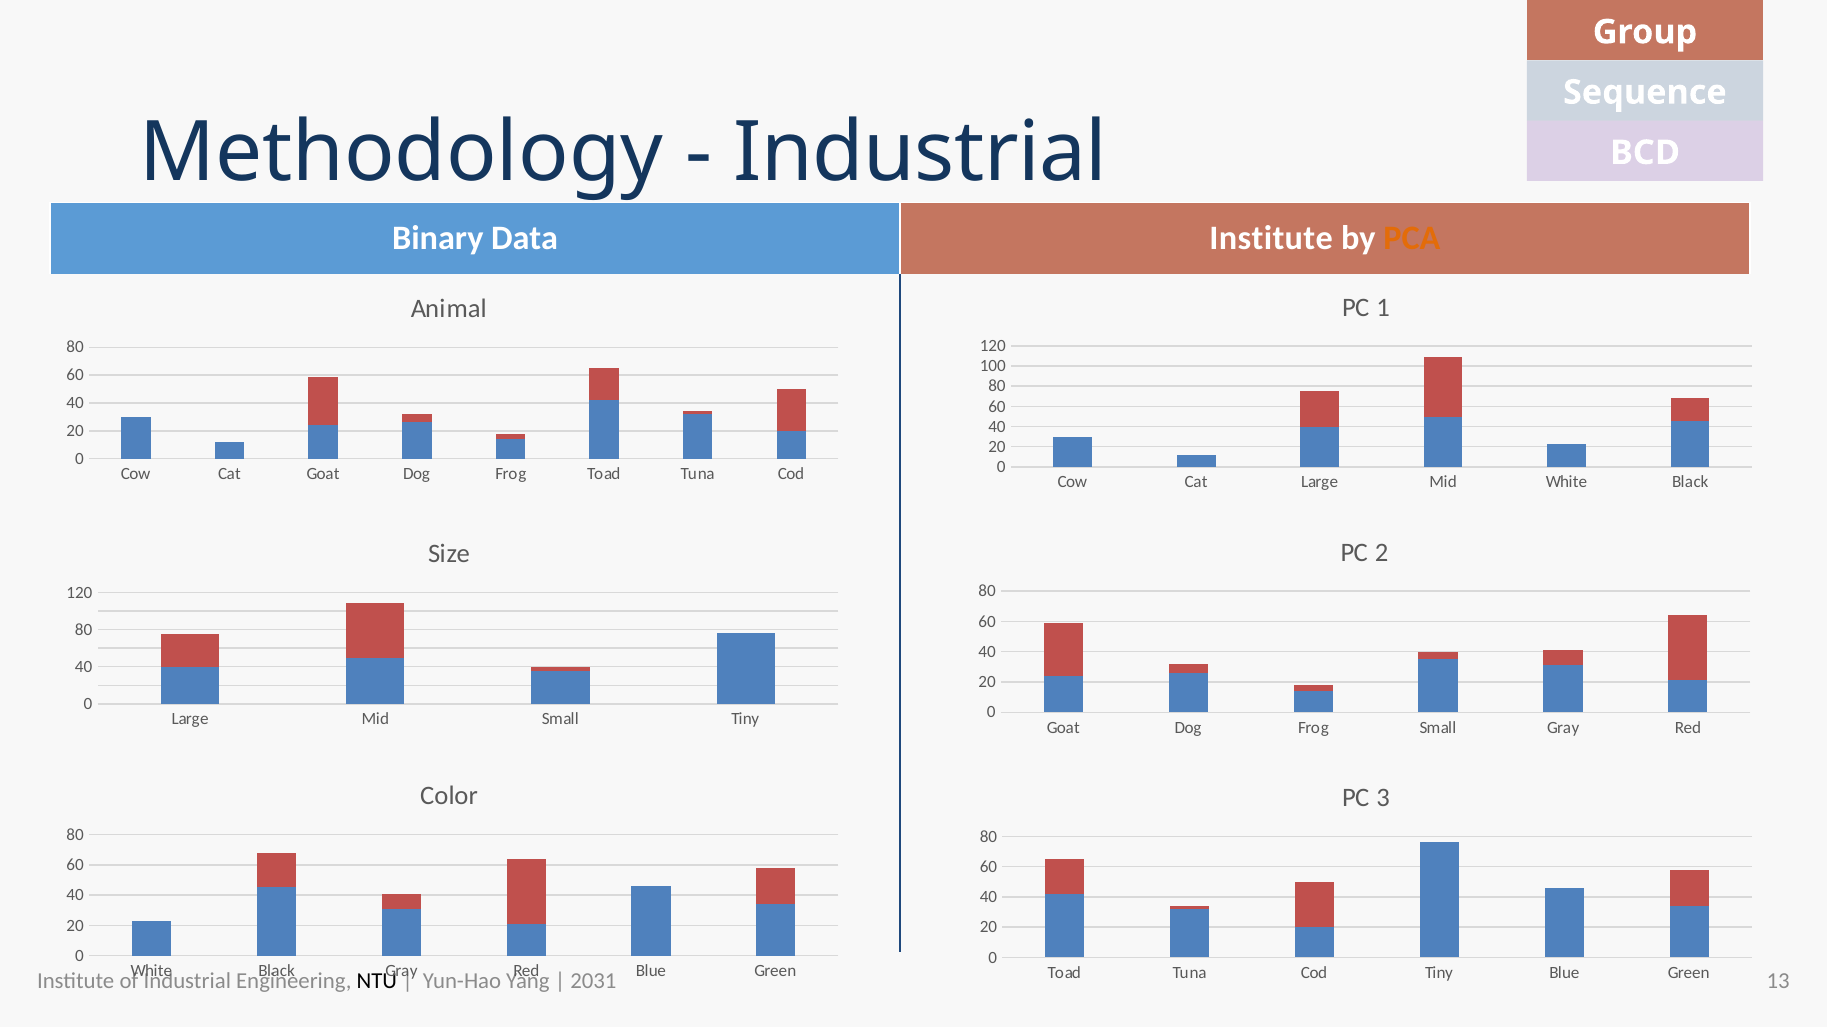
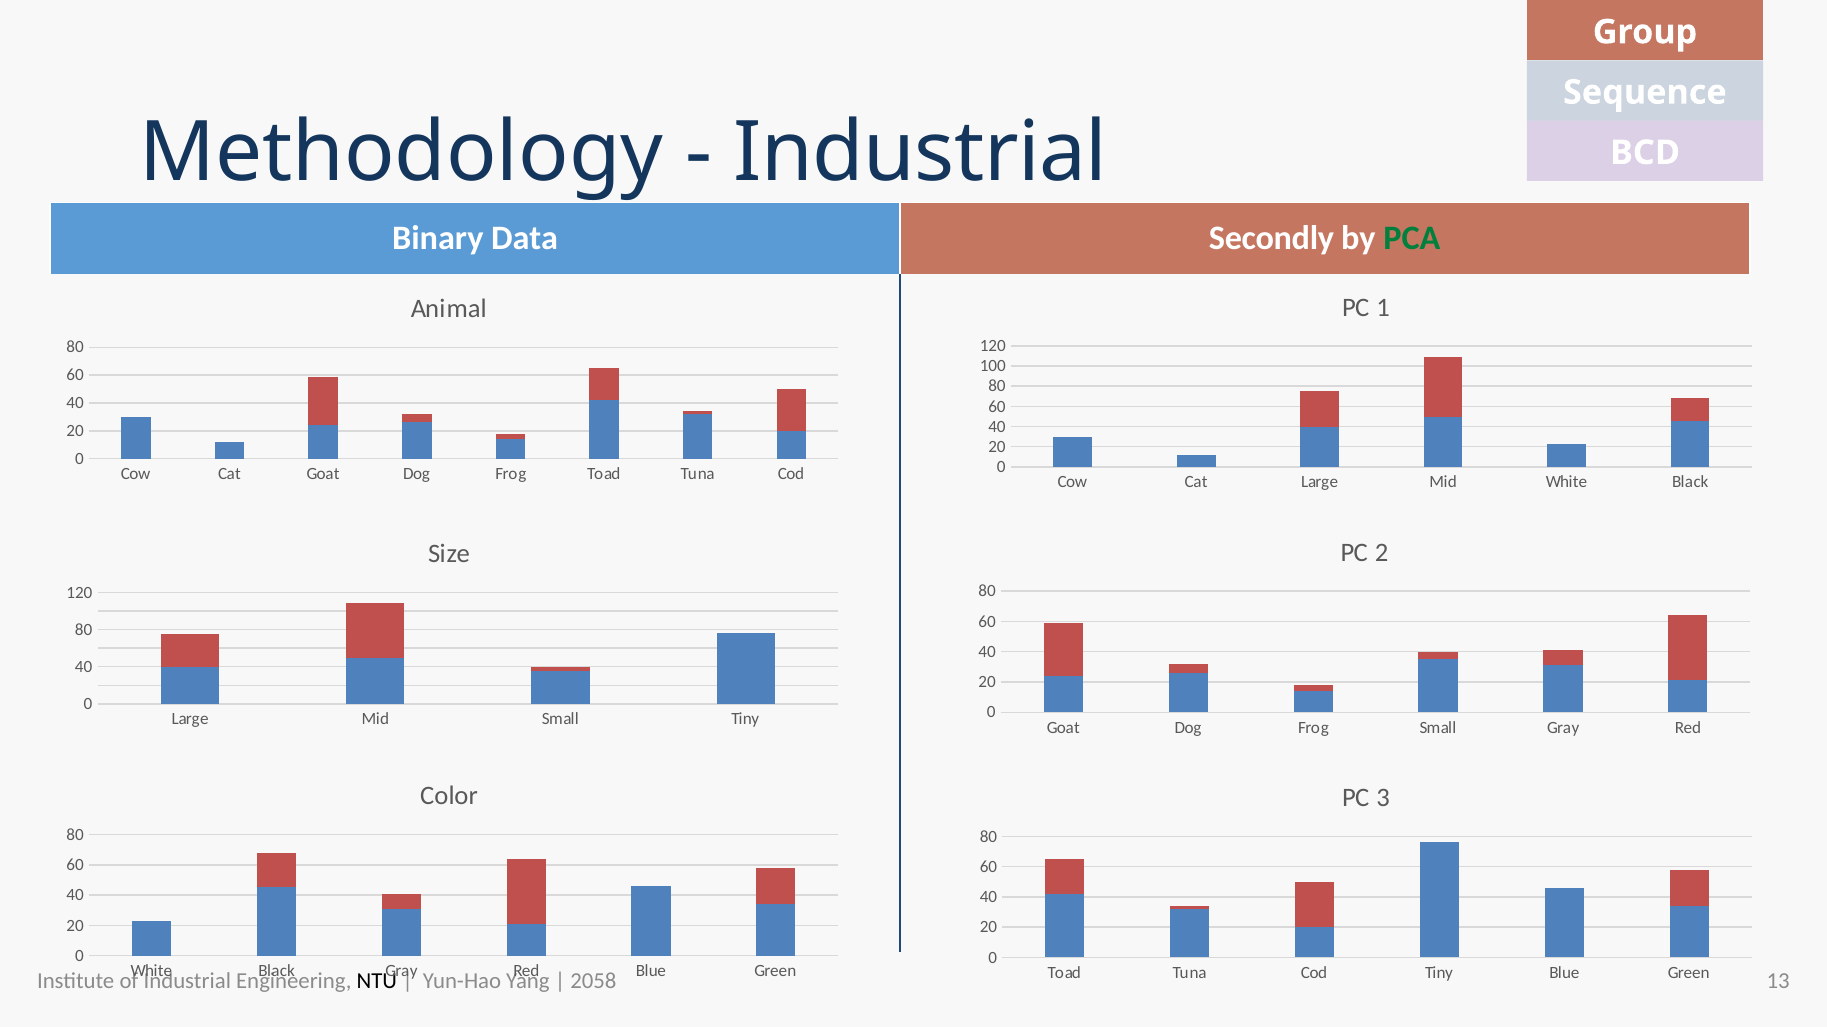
Data Institute: Institute -> Secondly
PCA colour: orange -> green
2031: 2031 -> 2058
